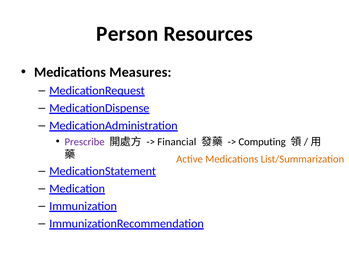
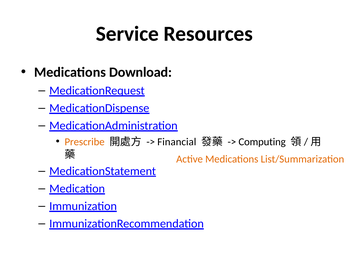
Person: Person -> Service
Measures: Measures -> Download
Prescribe colour: purple -> orange
